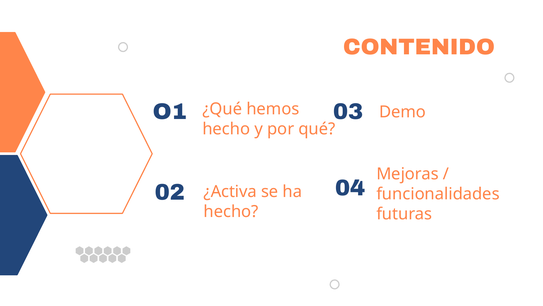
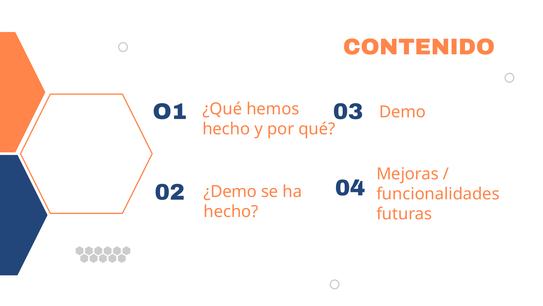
¿Activa: ¿Activa -> ¿Demo
